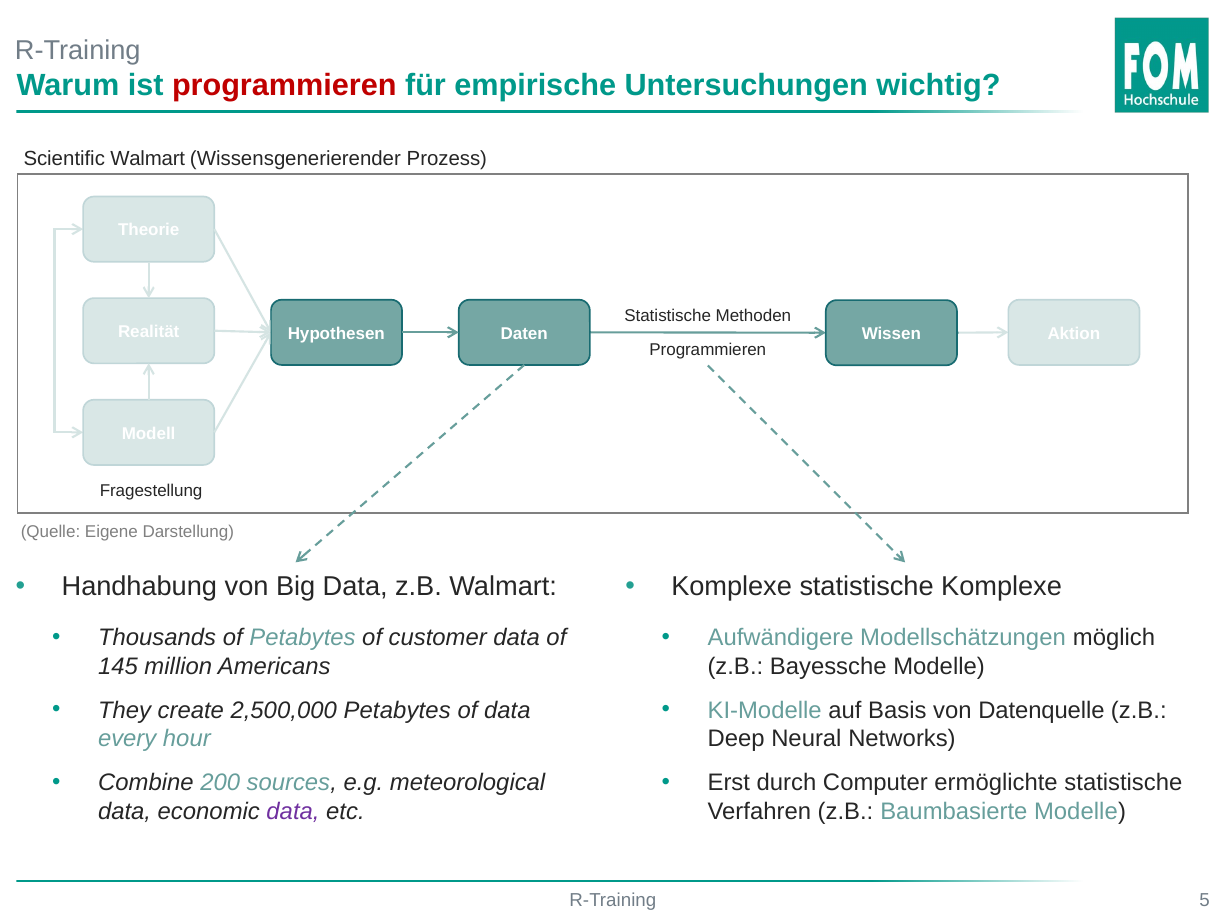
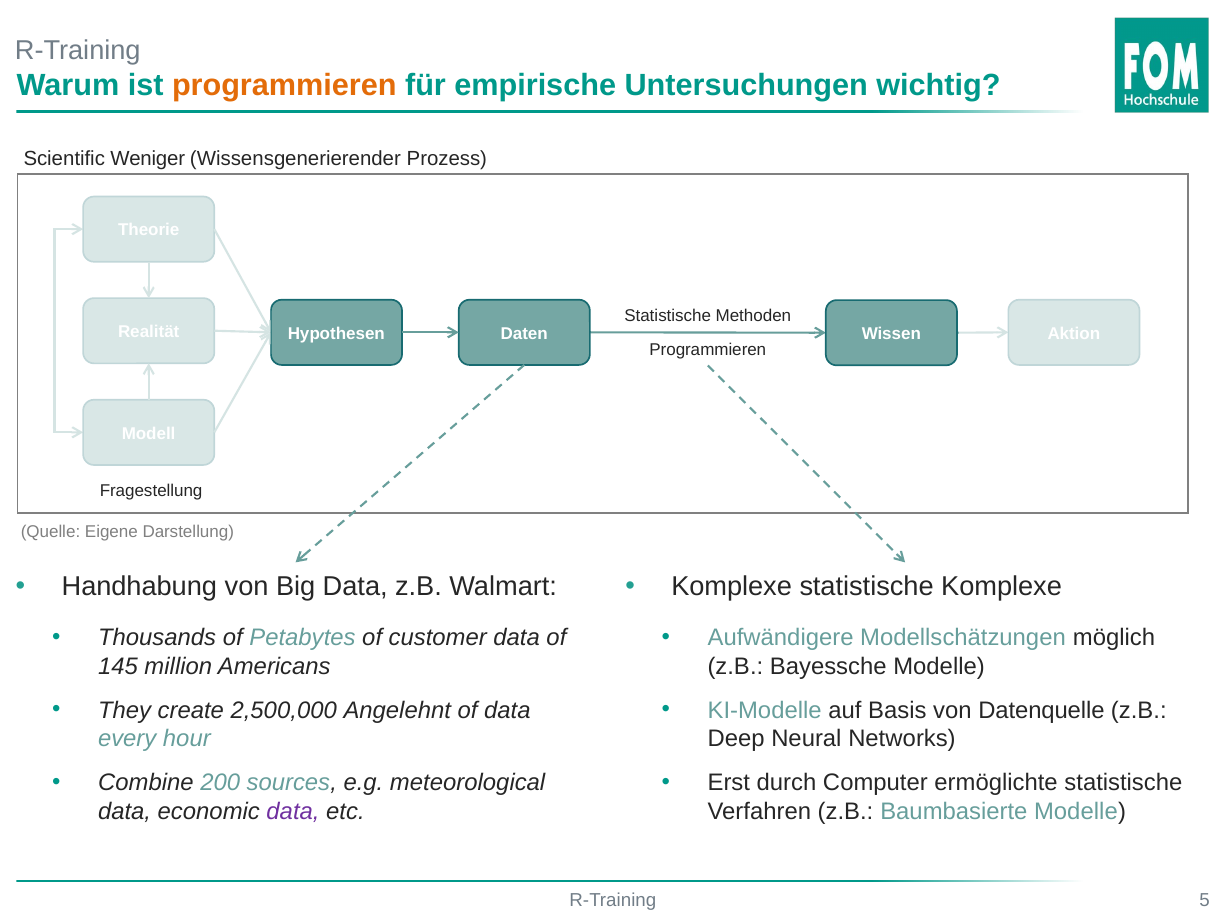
programmieren at (284, 86) colour: red -> orange
Scientific Walmart: Walmart -> Weniger
2,500,000 Petabytes: Petabytes -> Angelehnt
